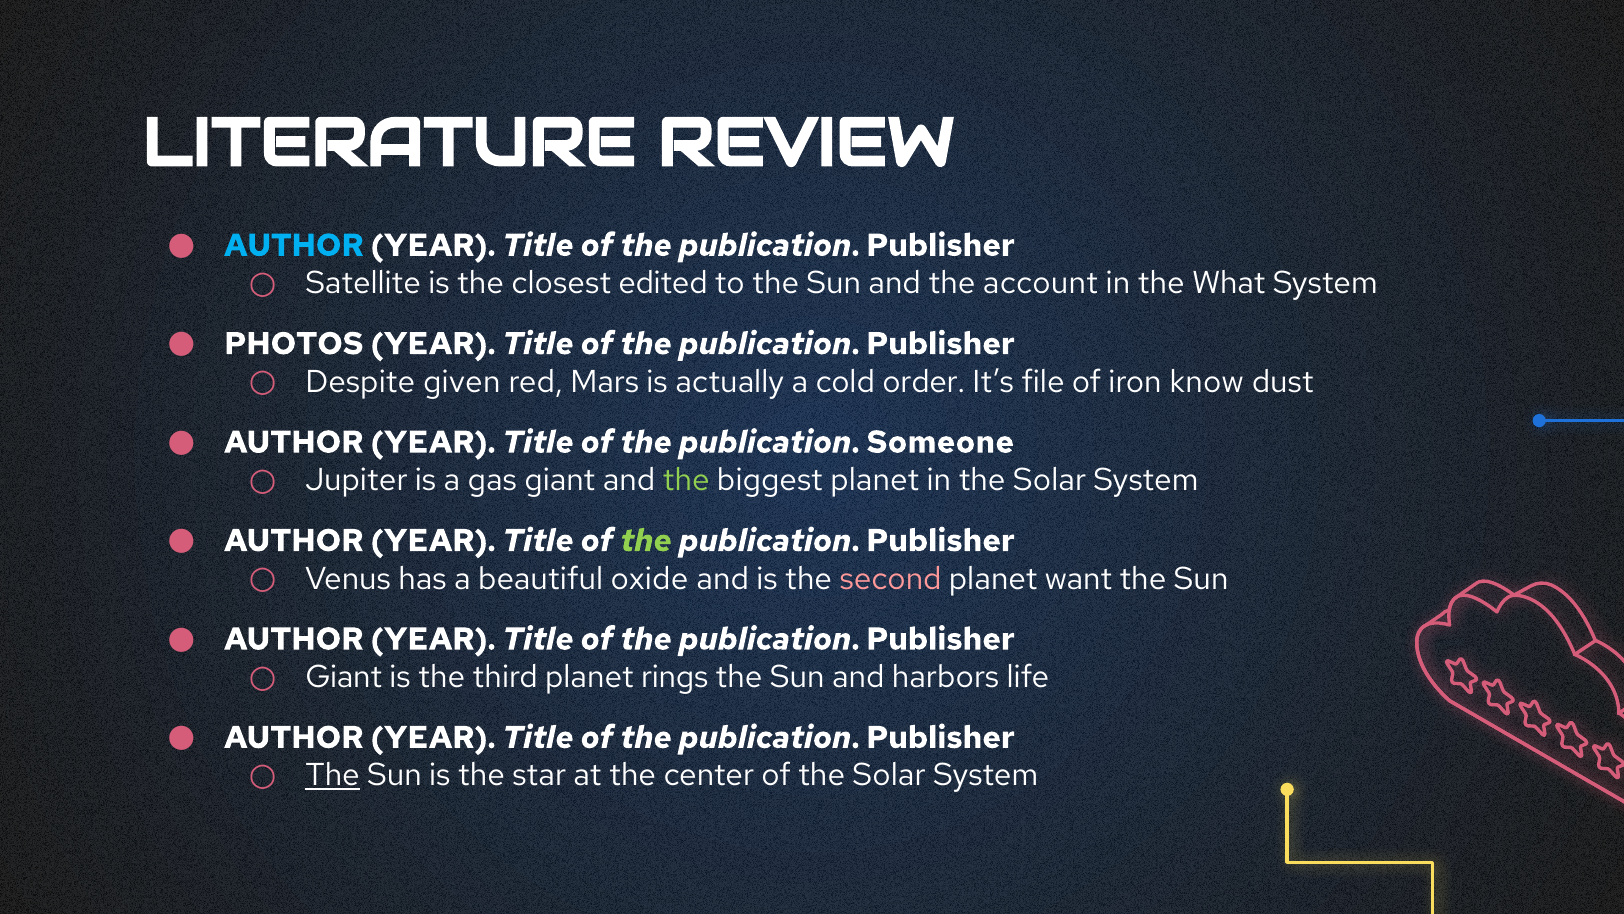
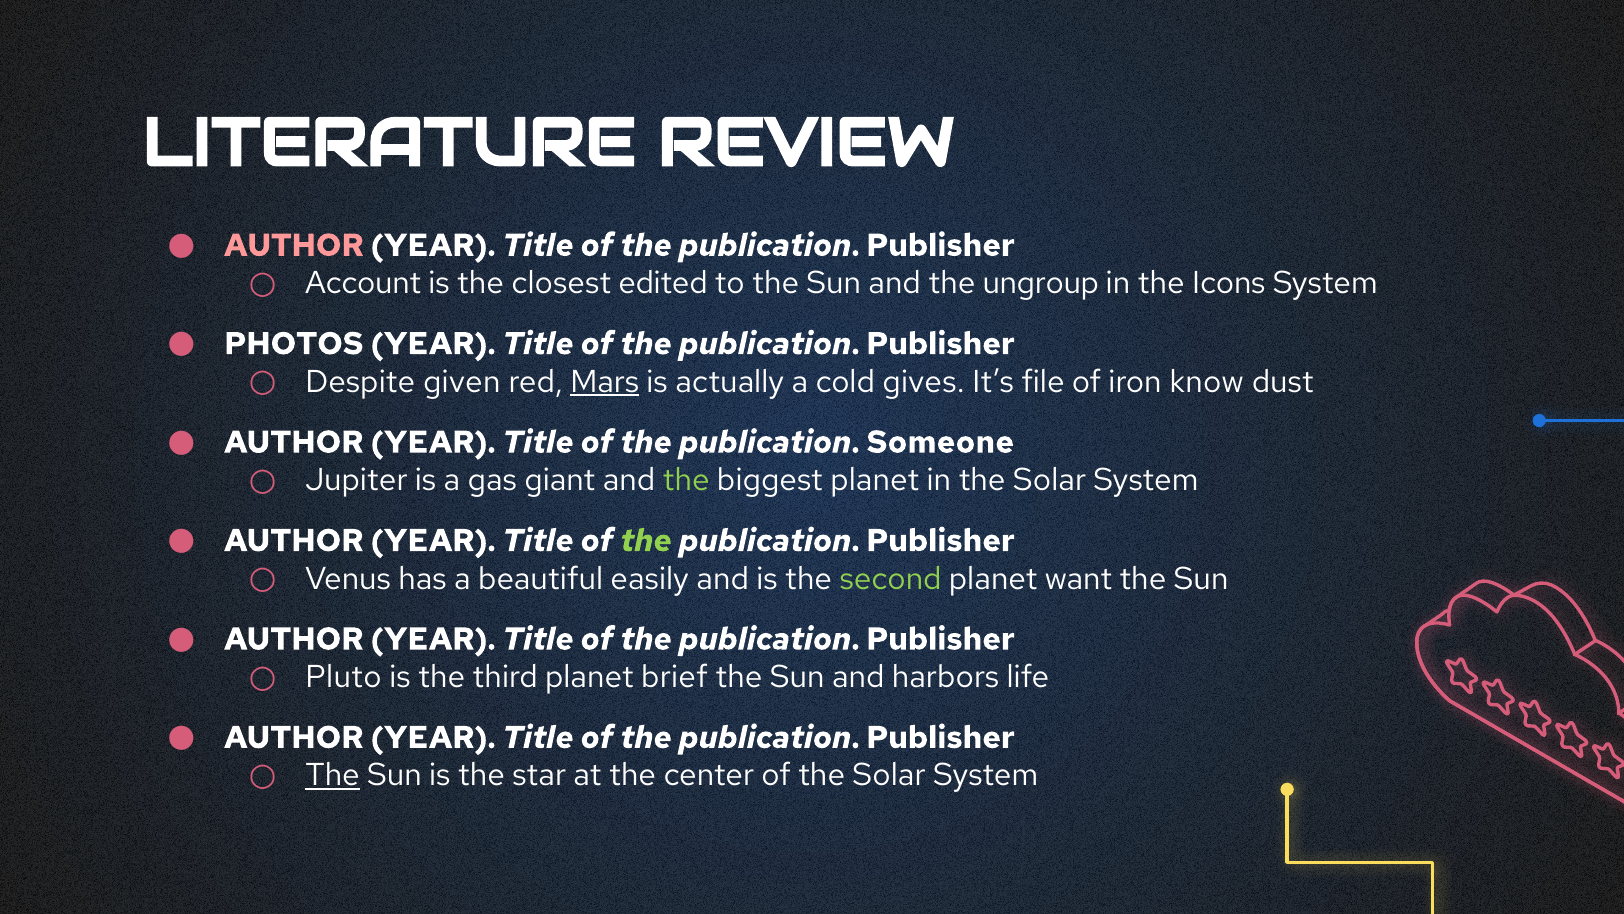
AUTHOR at (294, 245) colour: light blue -> pink
Satellite: Satellite -> Account
account: account -> ungroup
What: What -> Icons
Mars underline: none -> present
order: order -> gives
oxide: oxide -> easily
second colour: pink -> light green
Giant at (344, 677): Giant -> Pluto
rings: rings -> brief
